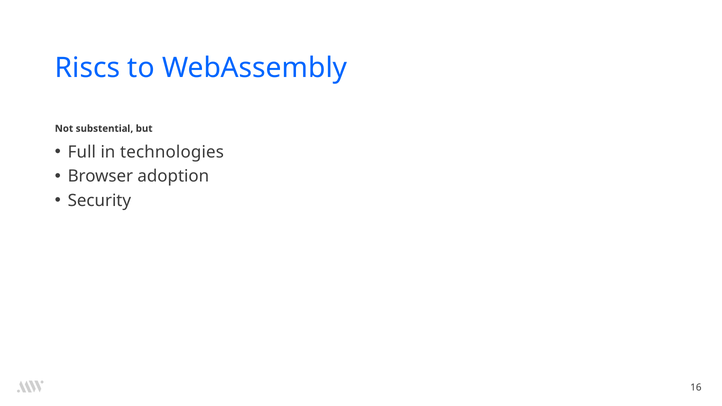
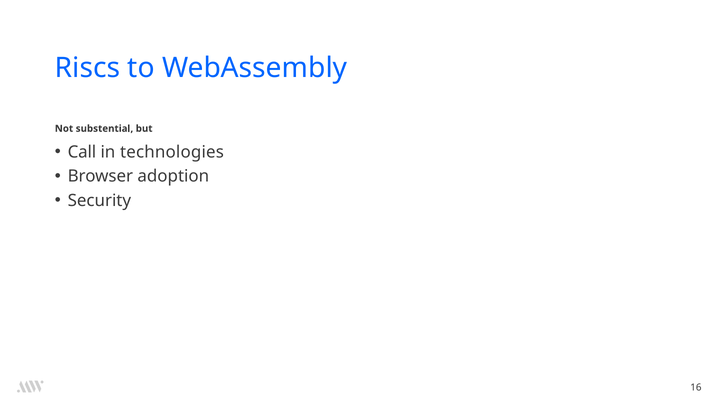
Full: Full -> Call
